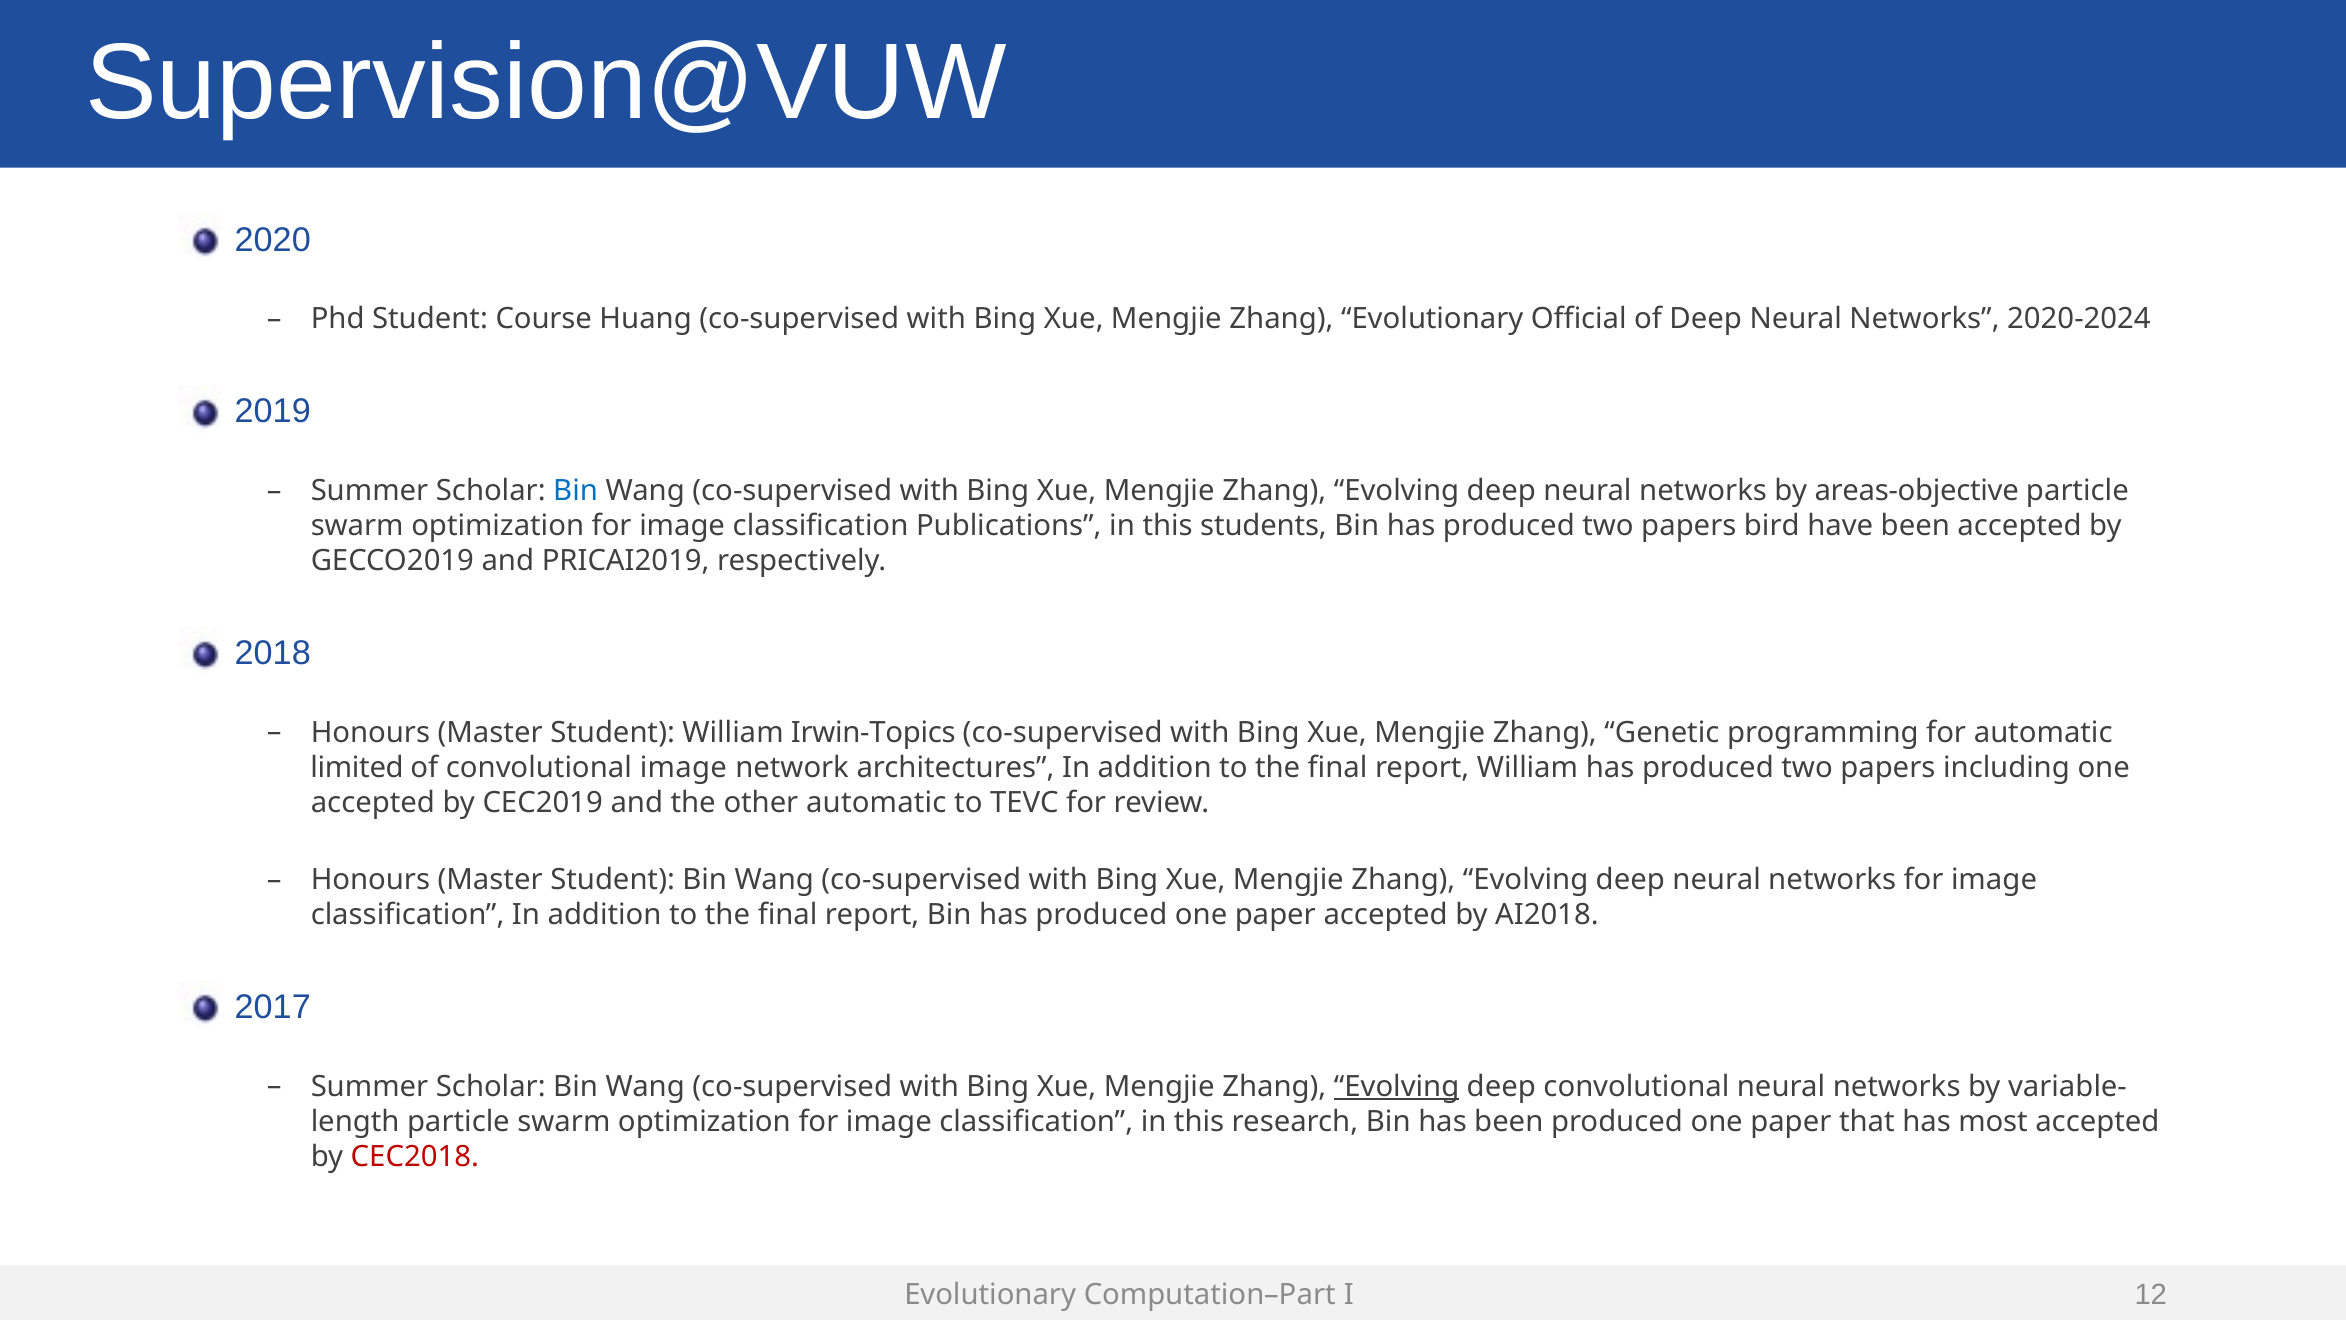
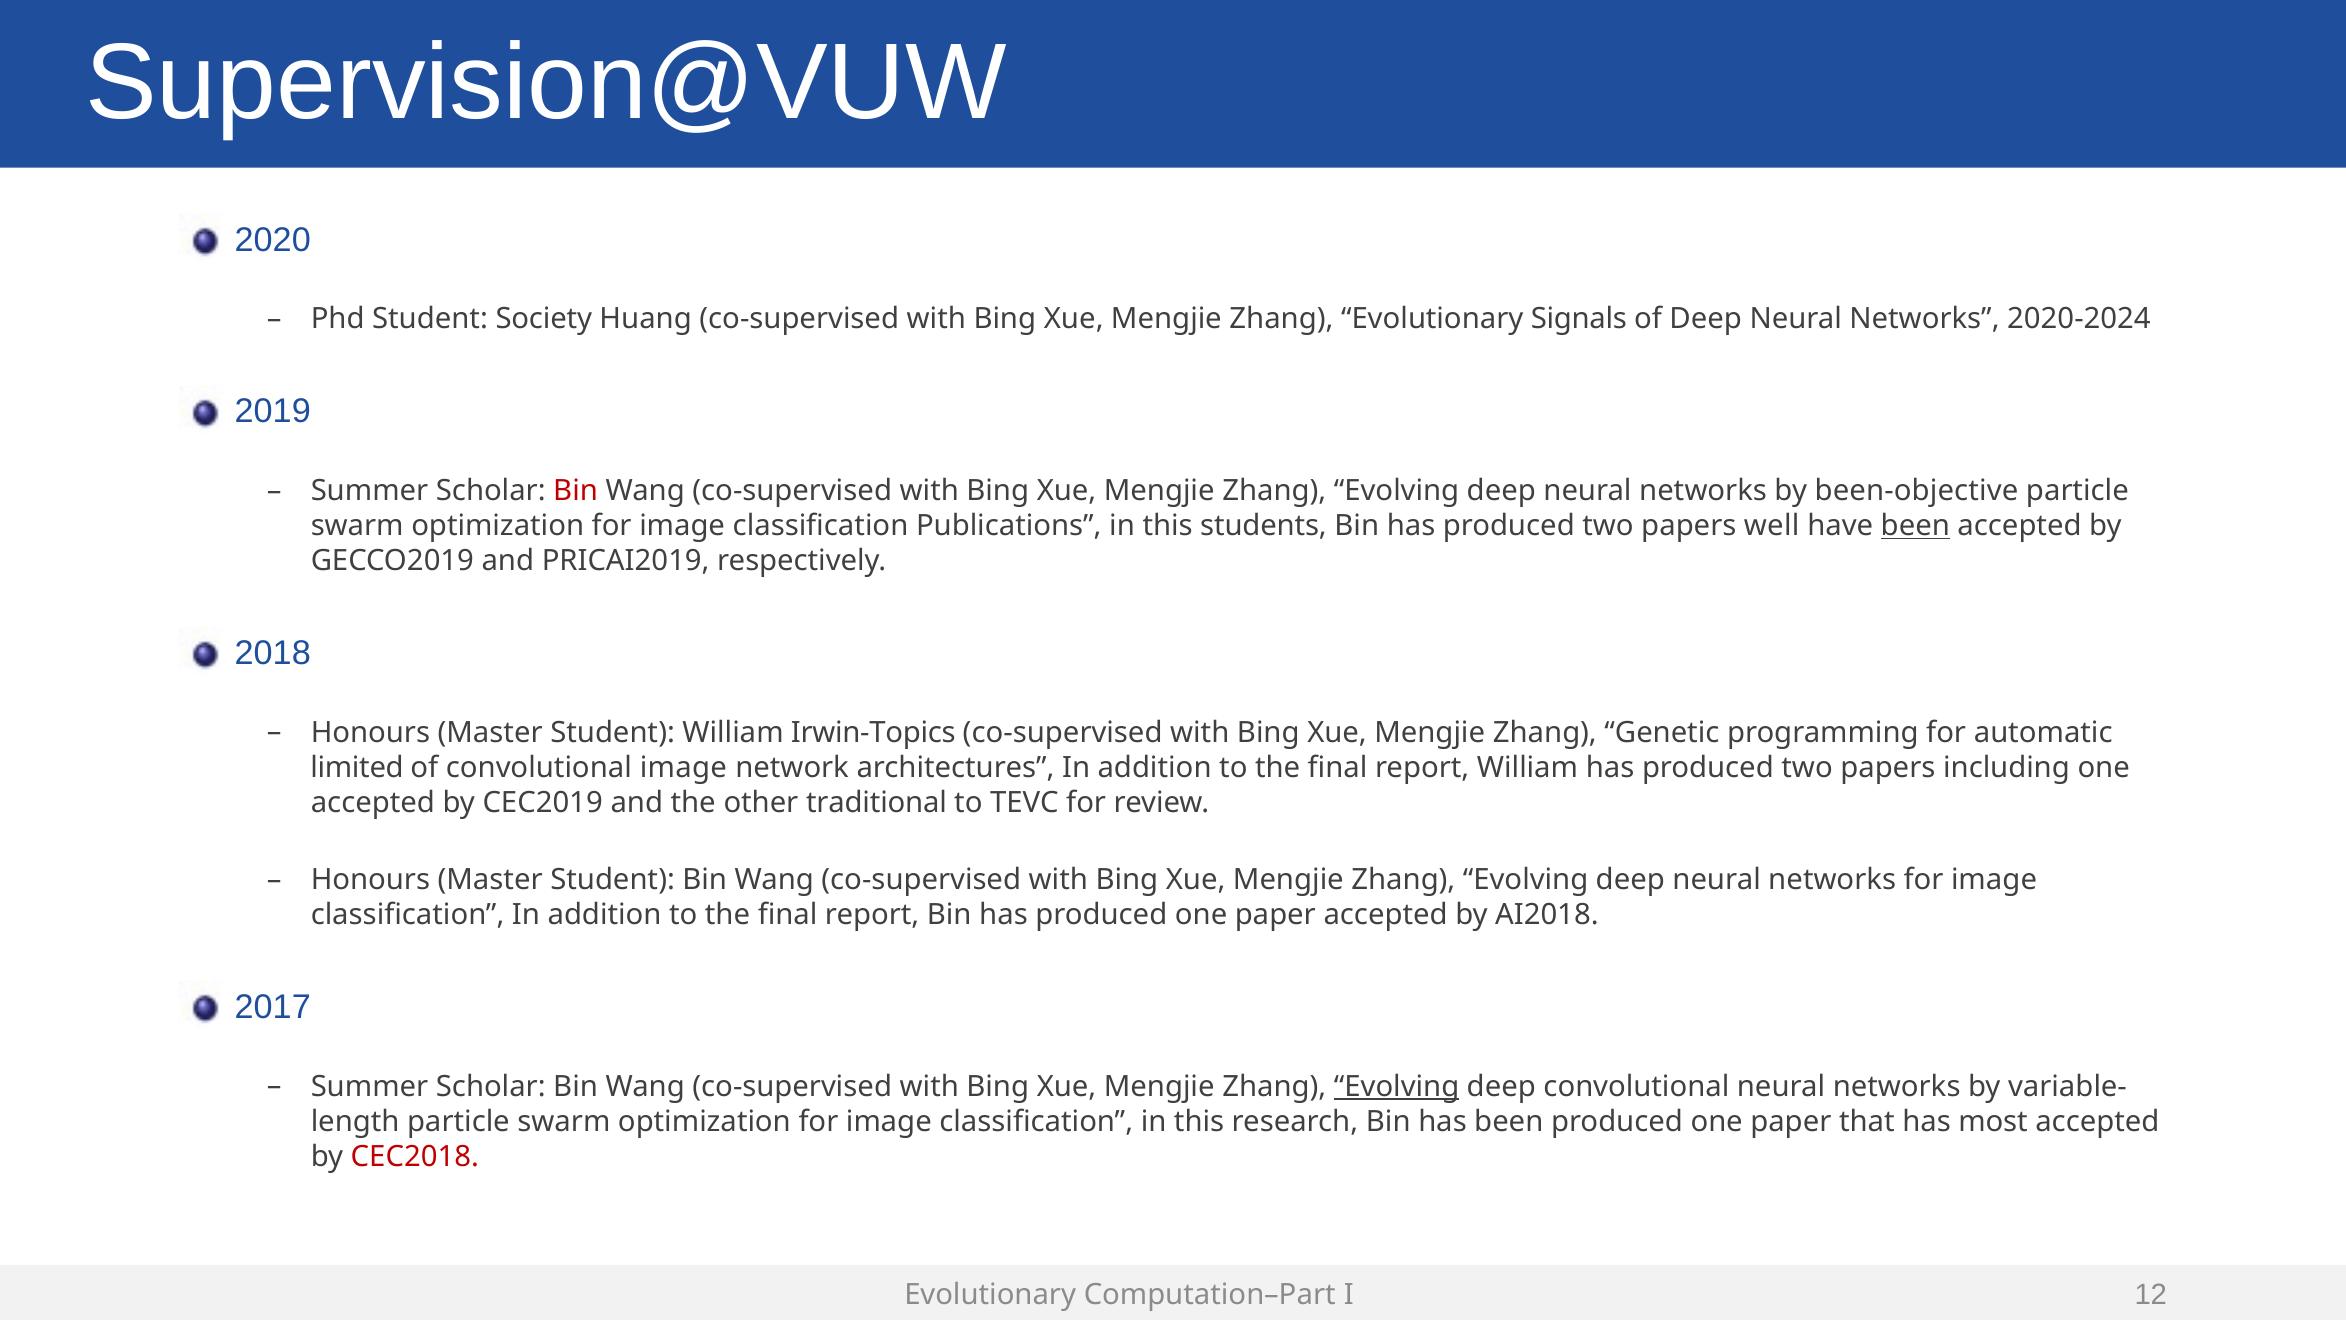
Course: Course -> Society
Official: Official -> Signals
Bin at (576, 491) colour: blue -> red
areas-objective: areas-objective -> been-objective
bird: bird -> well
been at (1915, 526) underline: none -> present
other automatic: automatic -> traditional
